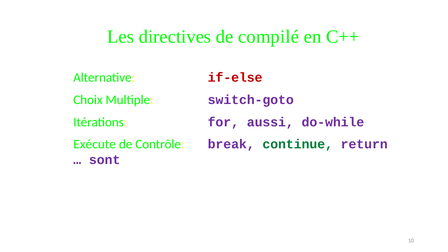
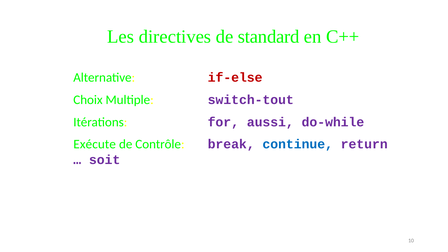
compilé: compilé -> standard
switch-goto: switch-goto -> switch-tout
continue colour: green -> blue
sont: sont -> soit
